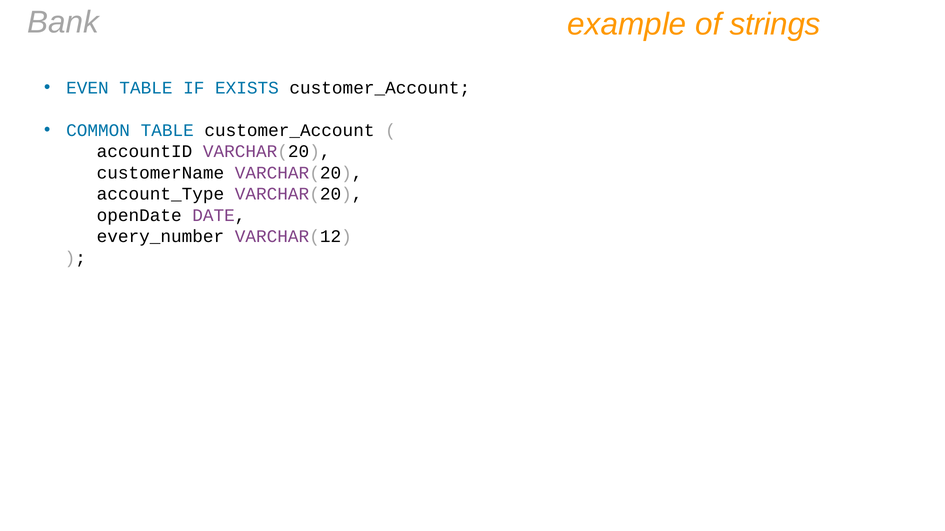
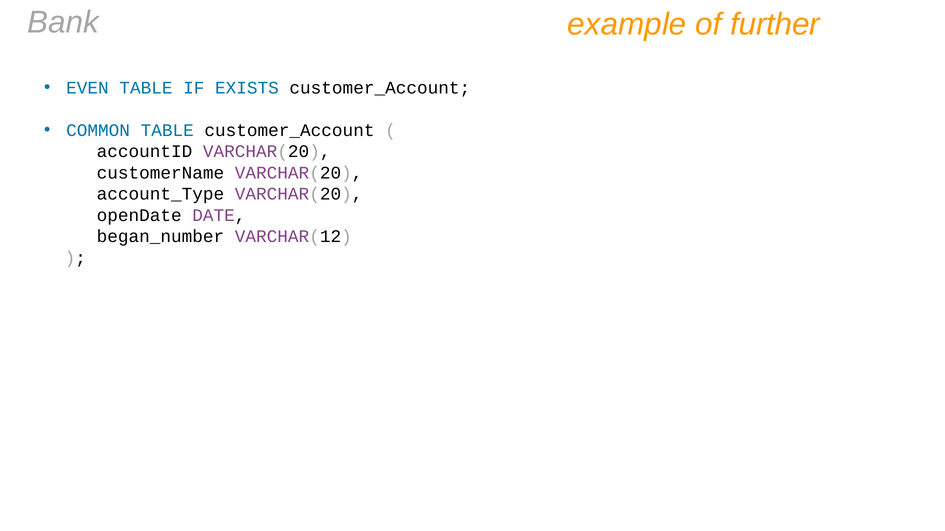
strings: strings -> further
every_number: every_number -> began_number
